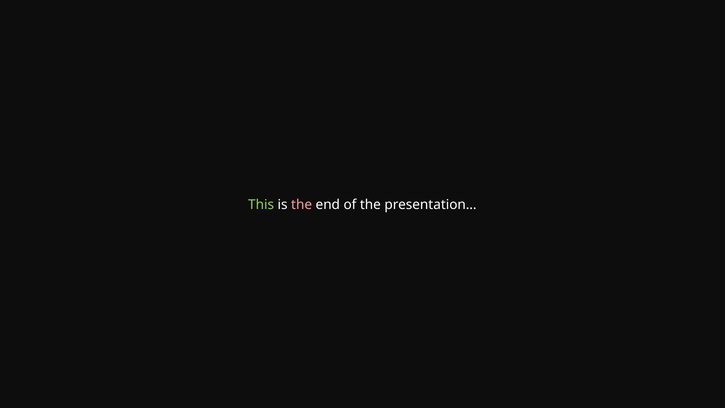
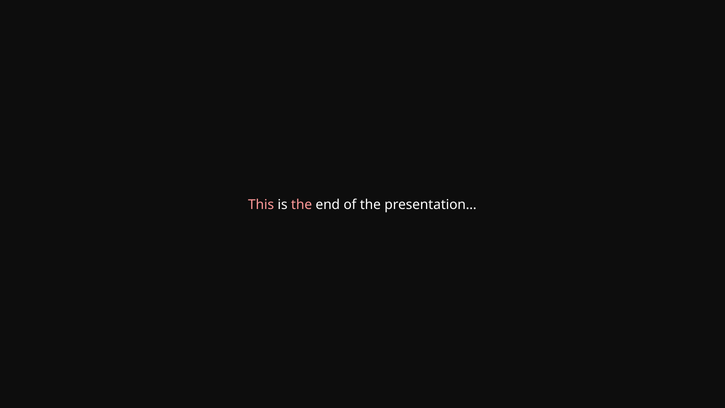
This colour: light green -> pink
